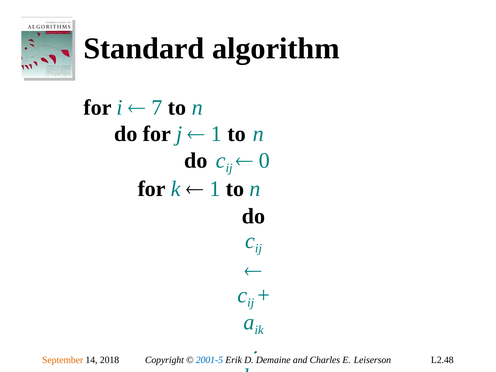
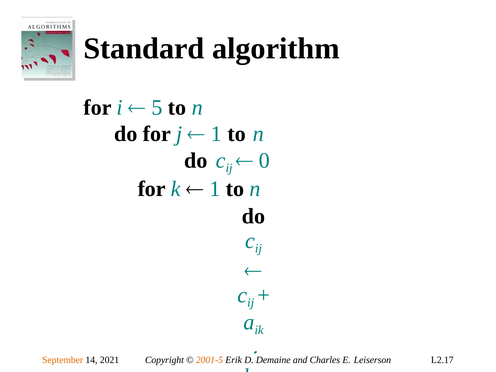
7: 7 -> 5
2018: 2018 -> 2021
2001-5 colour: blue -> orange
L2.48: L2.48 -> L2.17
